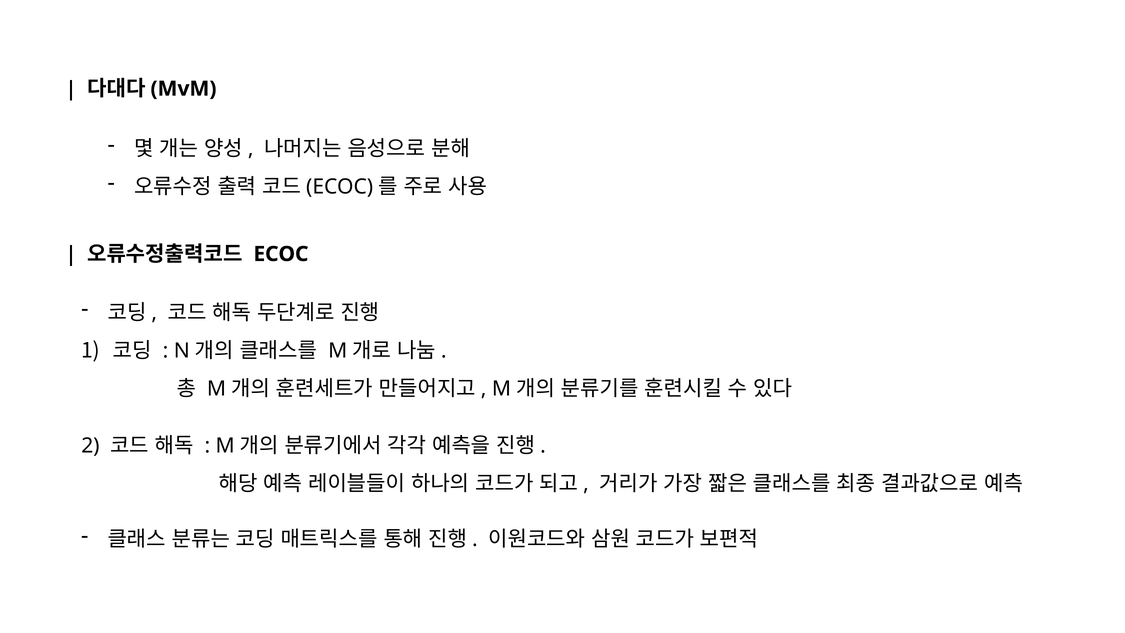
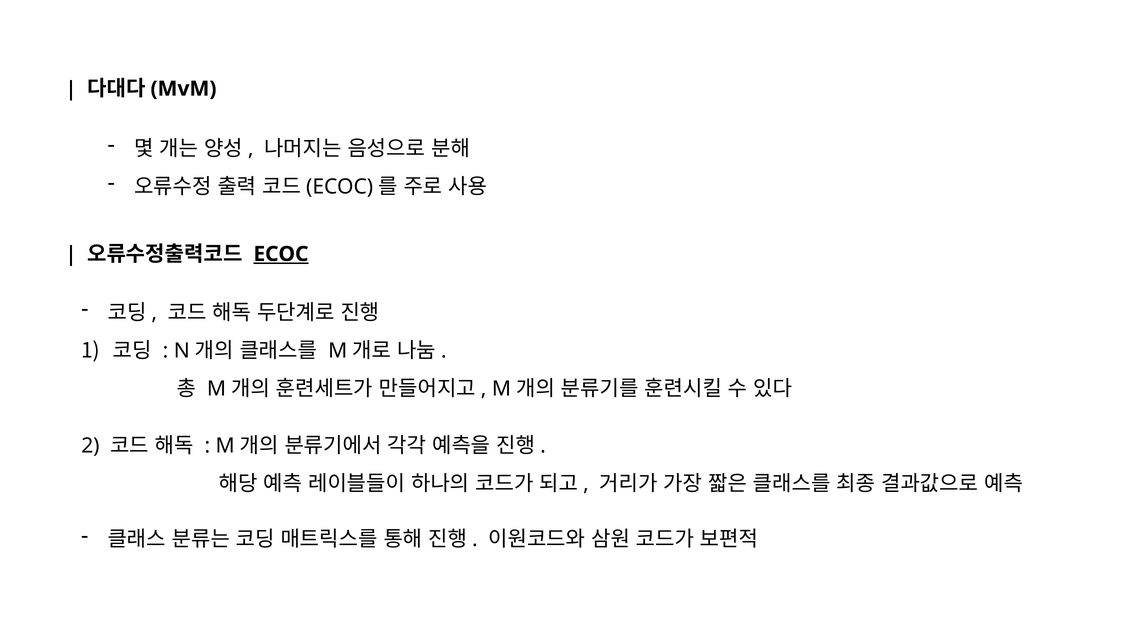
ECOC underline: none -> present
